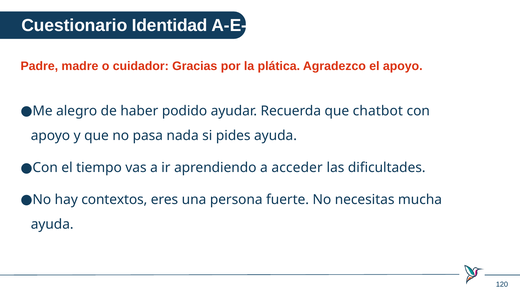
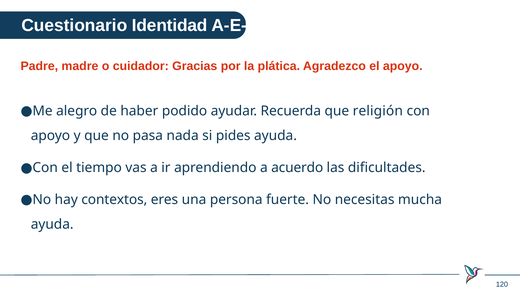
chatbot: chatbot -> religión
acceder: acceder -> acuerdo
